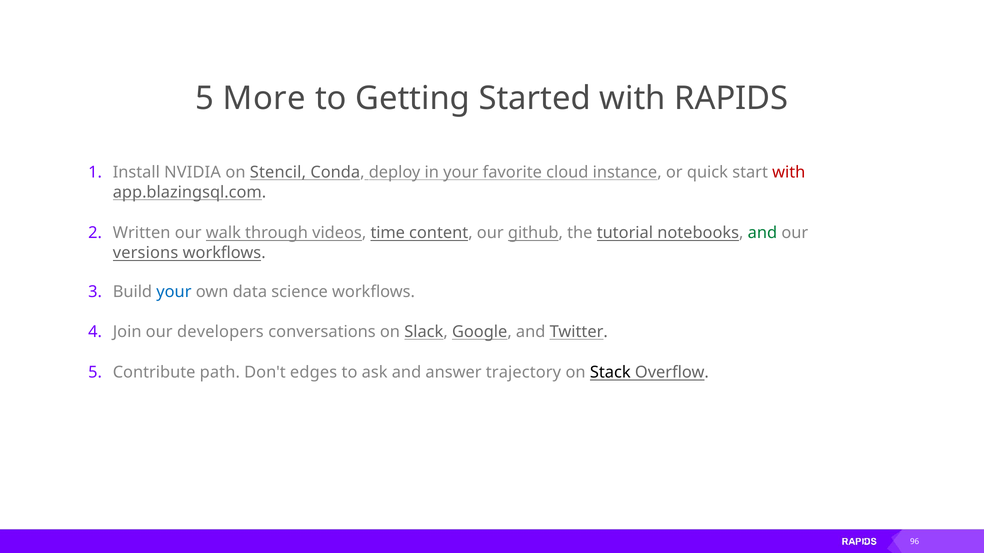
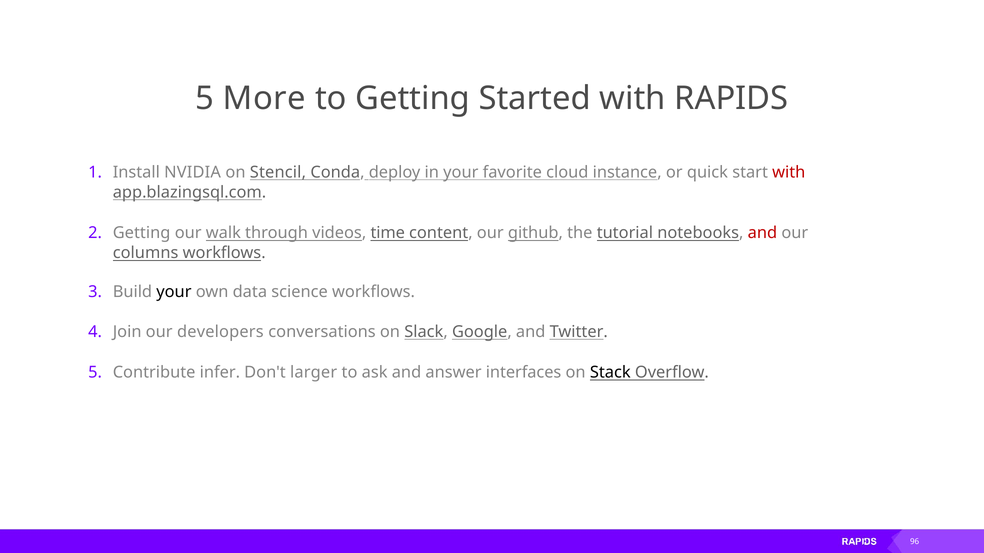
Written at (142, 233): Written -> Getting
and at (762, 233) colour: green -> red
versions: versions -> columns
your at (174, 292) colour: blue -> black
path: path -> infer
edges: edges -> larger
trajectory: trajectory -> interfaces
